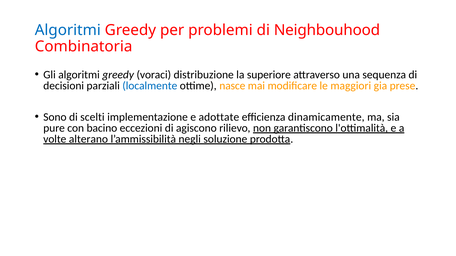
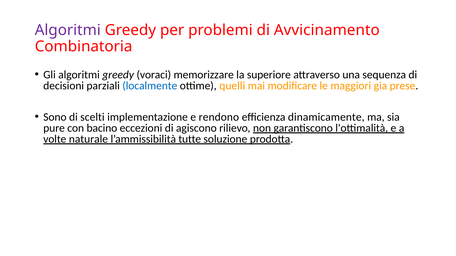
Algoritmi at (68, 30) colour: blue -> purple
Neighbouhood: Neighbouhood -> Avvicinamento
distribuzione: distribuzione -> memorizzare
nasce: nasce -> quelli
adottate: adottate -> rendono
alterano: alterano -> naturale
negli: negli -> tutte
